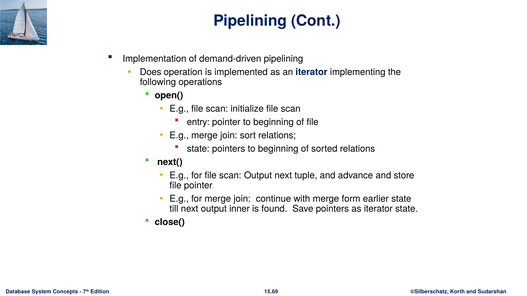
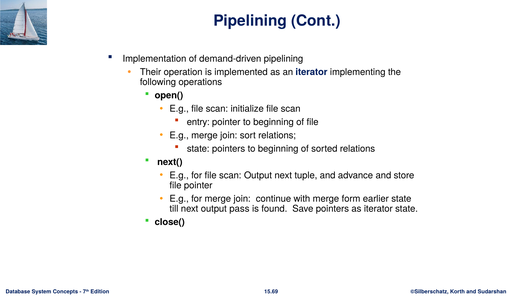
Does: Does -> Their
inner: inner -> pass
